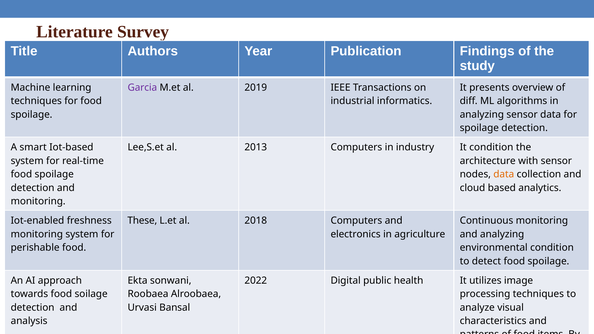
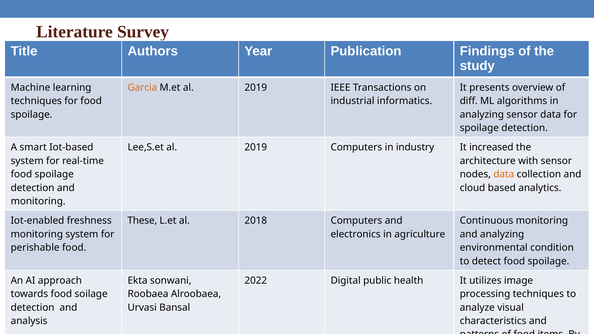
Garcia colour: purple -> orange
Lee,S.et al 2013: 2013 -> 2019
It condition: condition -> increased
